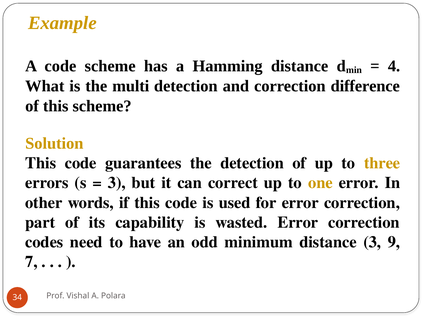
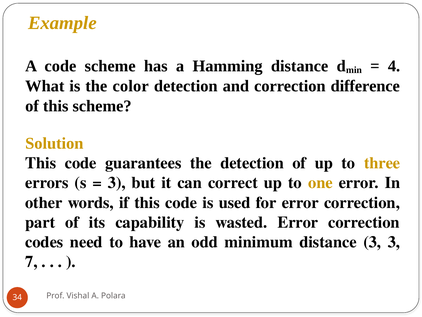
multi: multi -> color
3 9: 9 -> 3
